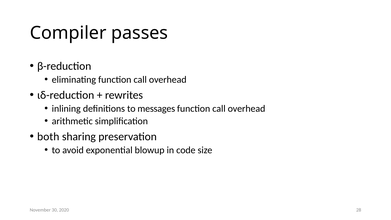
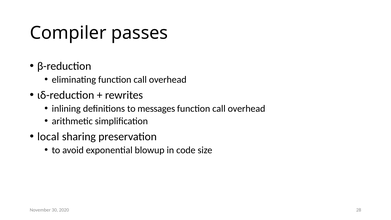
both: both -> local
